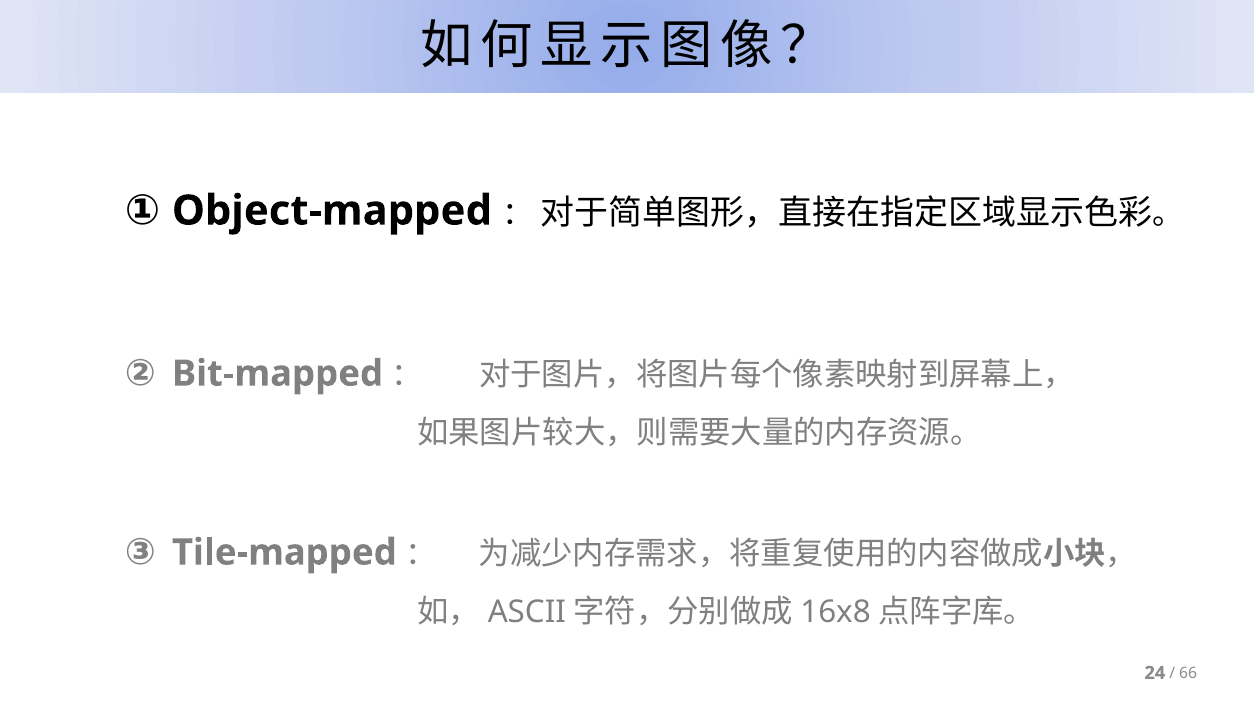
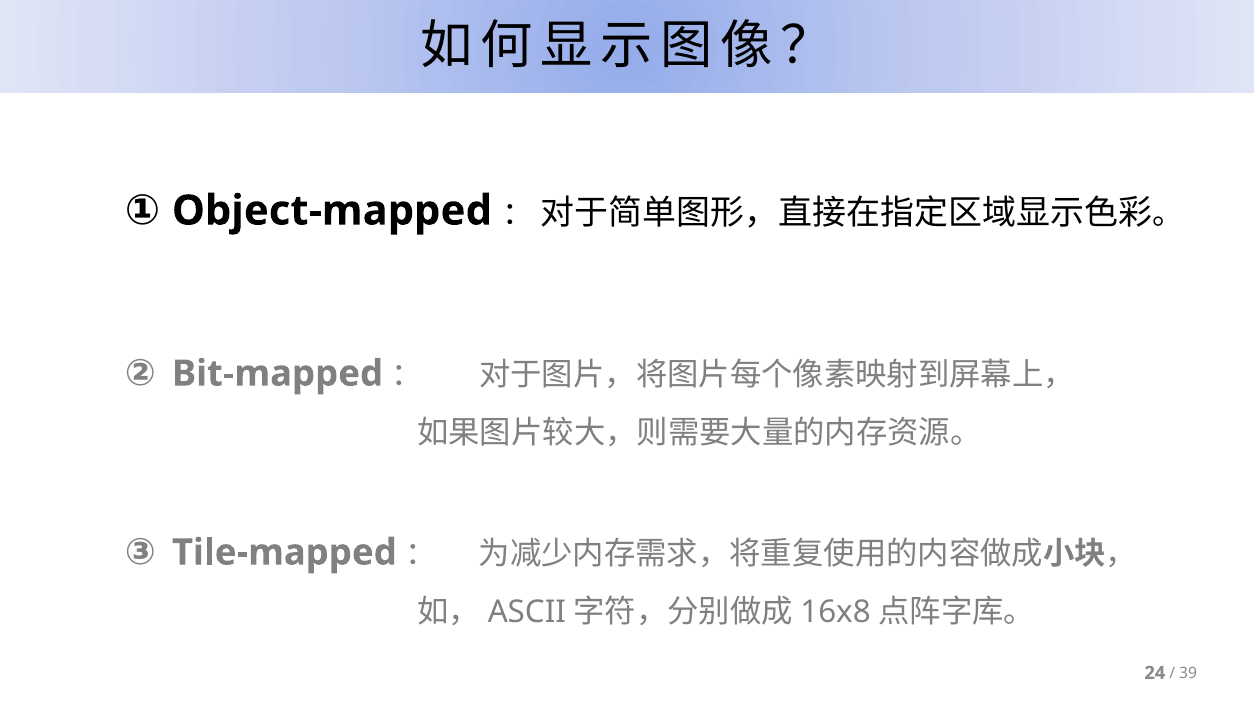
66: 66 -> 39
